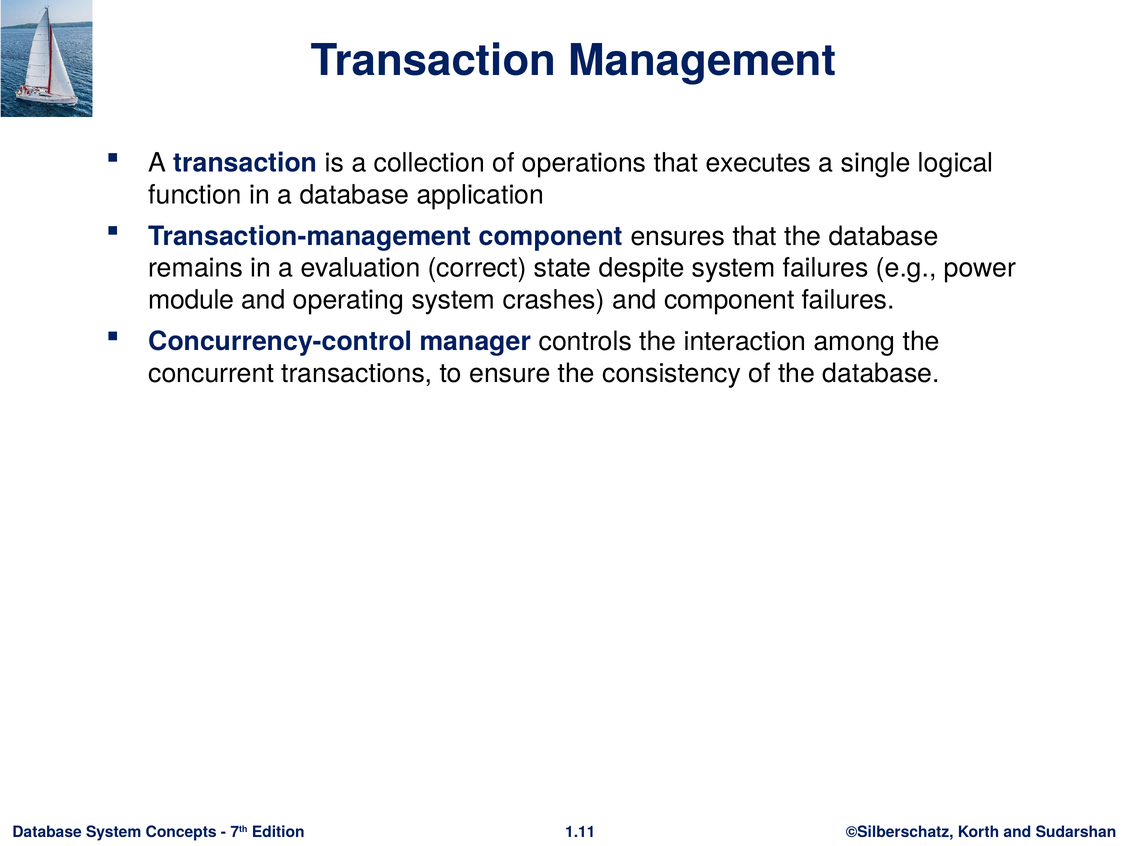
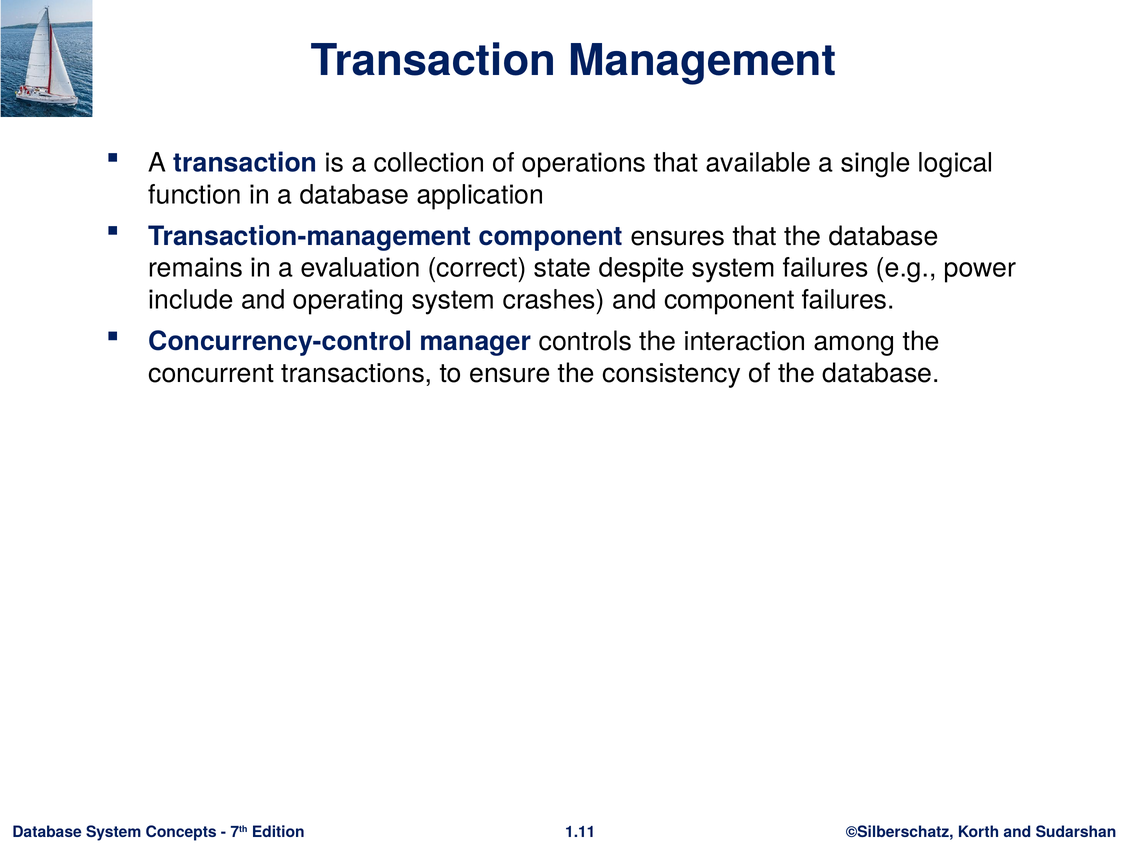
executes: executes -> available
module: module -> include
